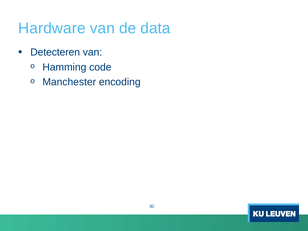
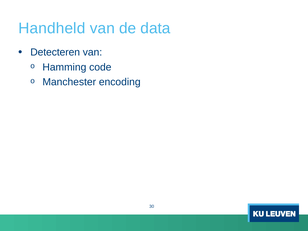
Hardware: Hardware -> Handheld
